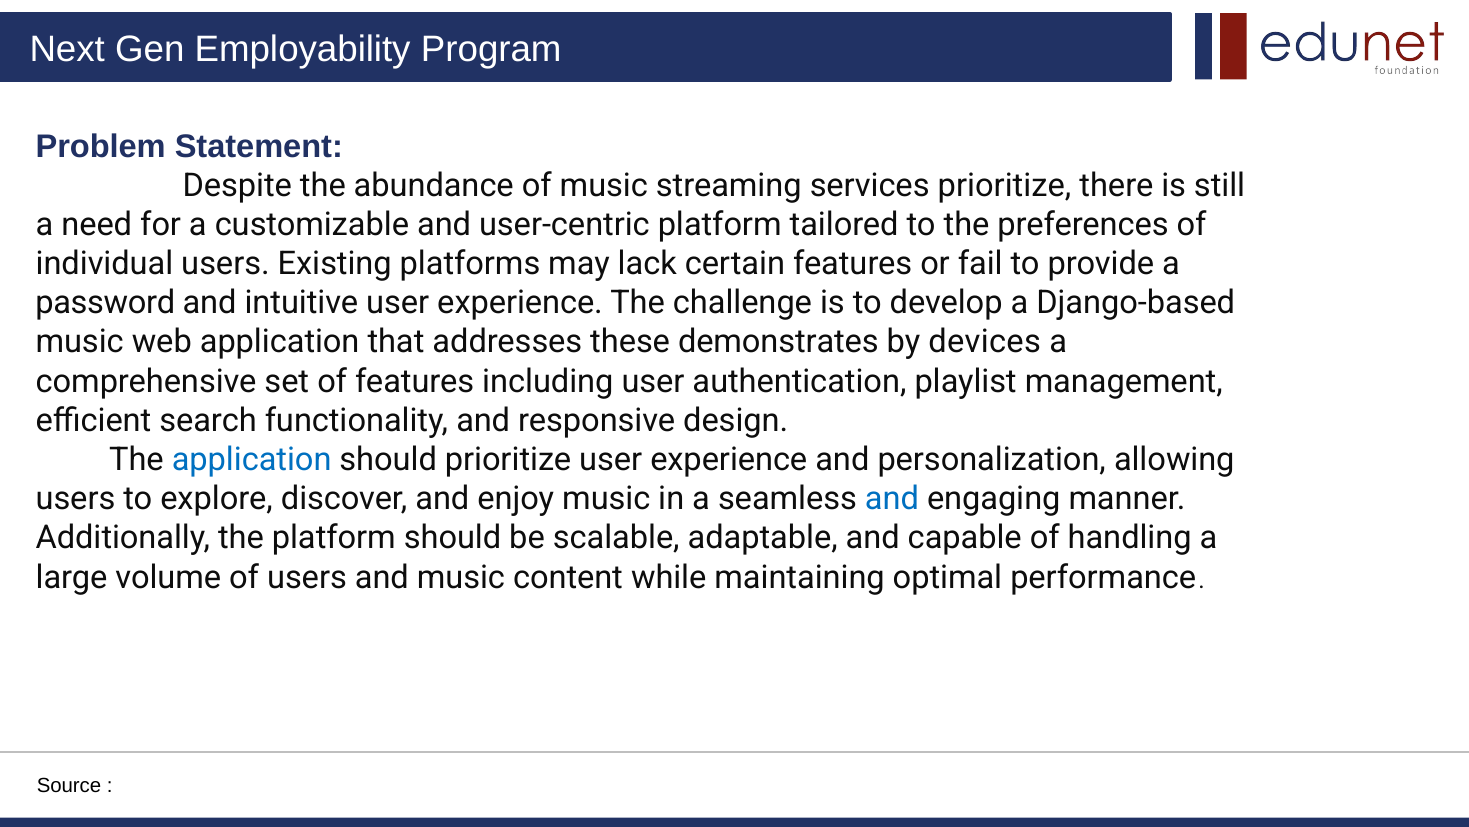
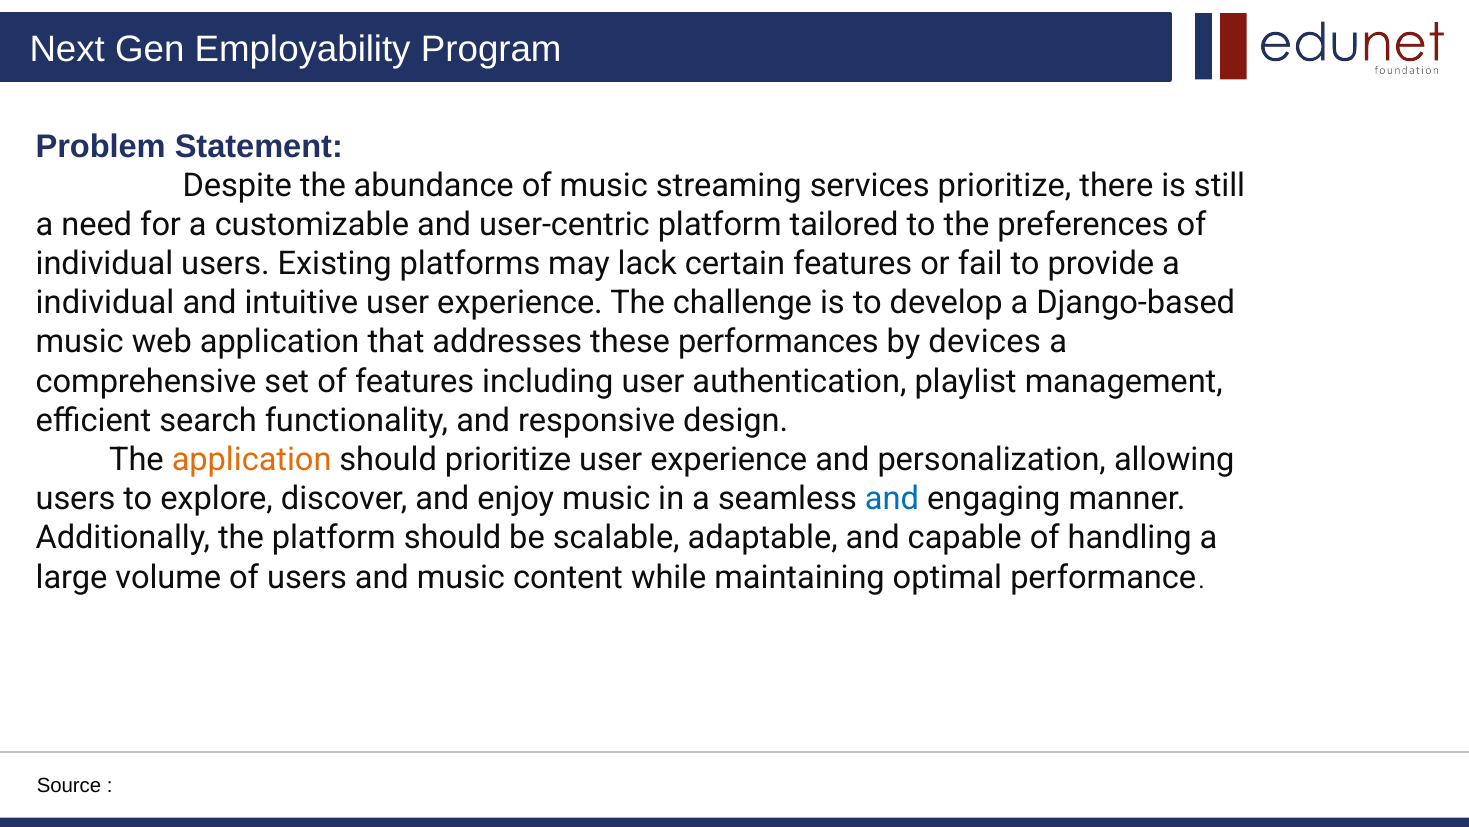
password at (105, 303): password -> individual
demonstrates: demonstrates -> performances
application at (252, 459) colour: blue -> orange
